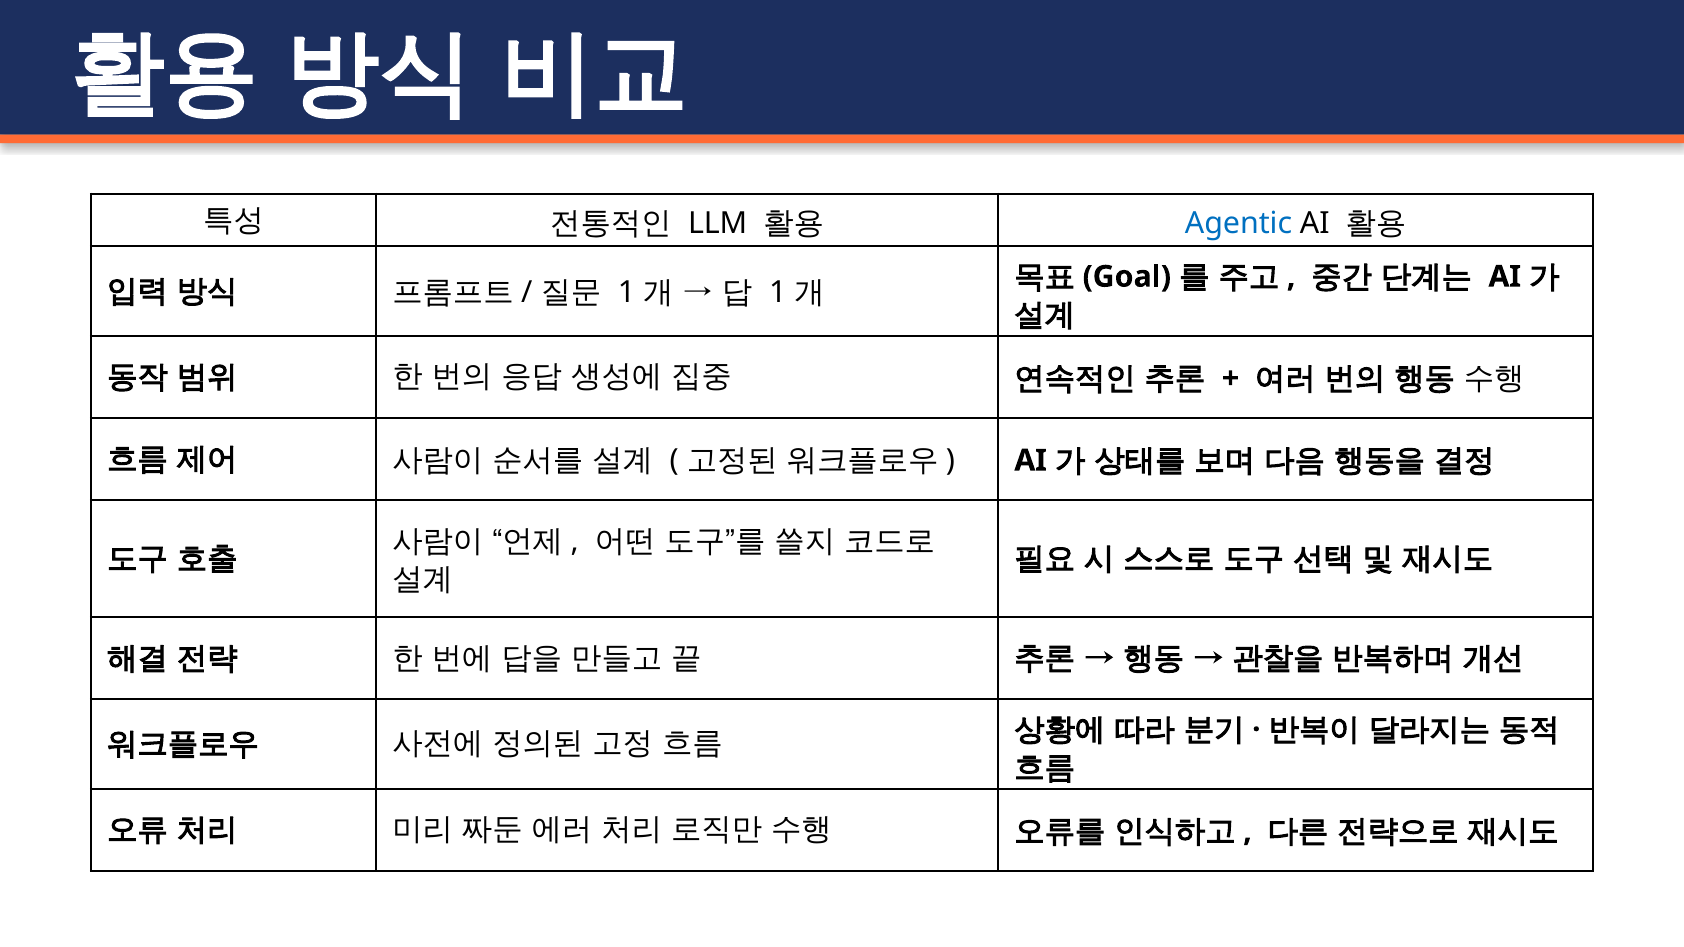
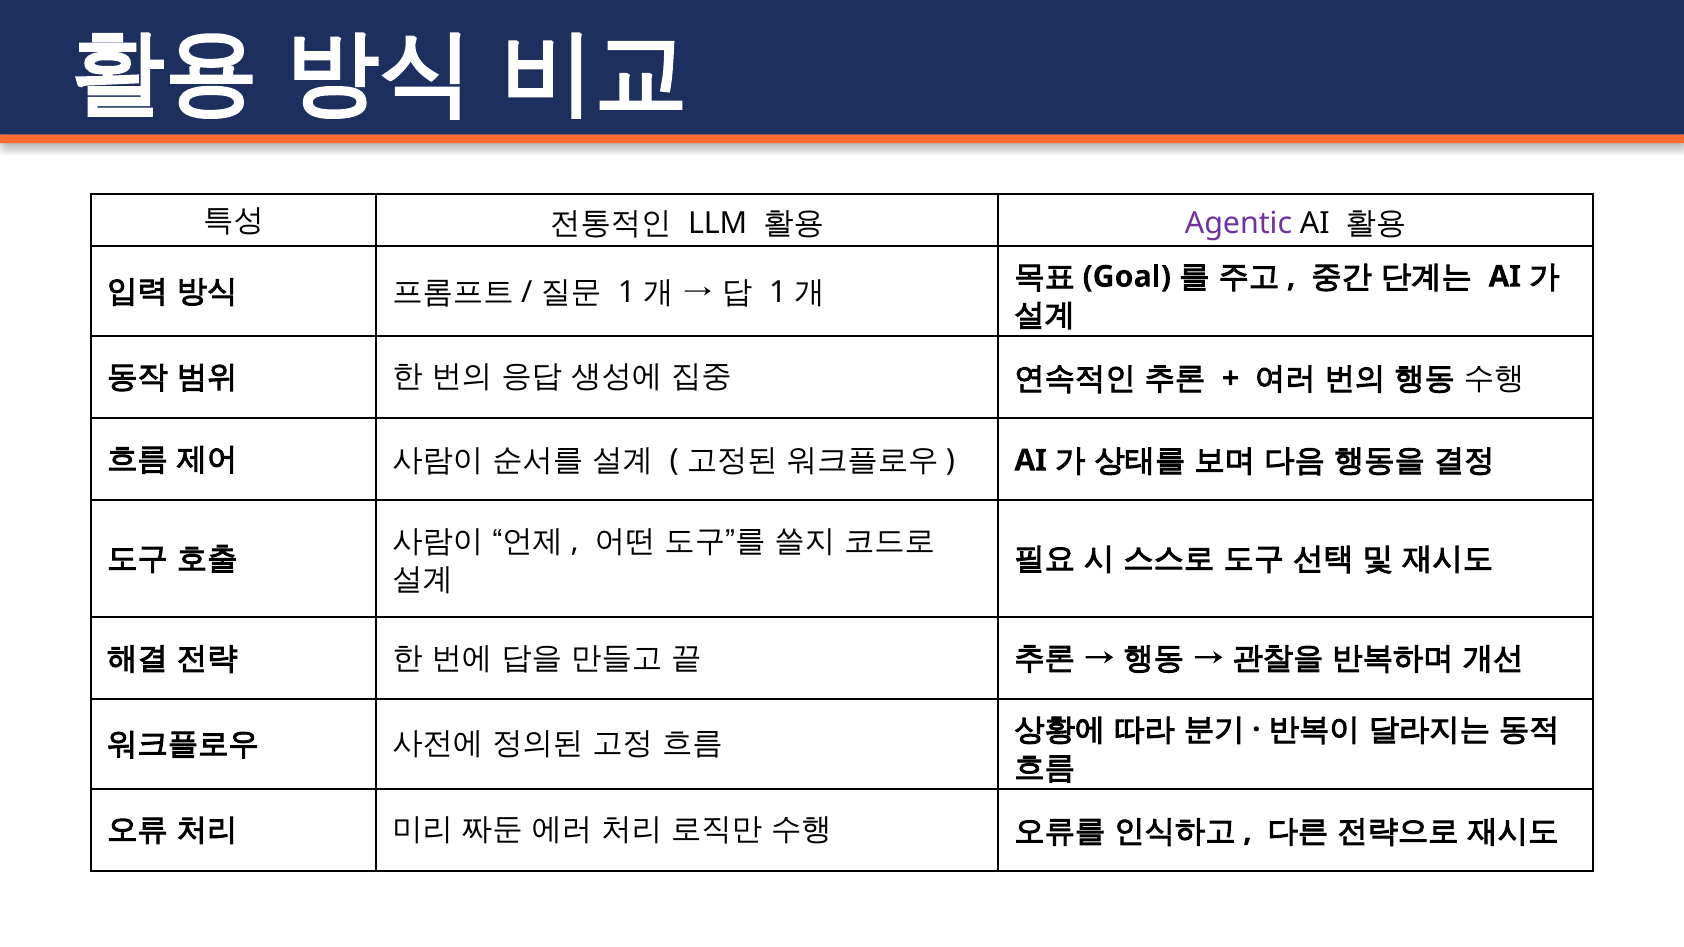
Agentic colour: blue -> purple
